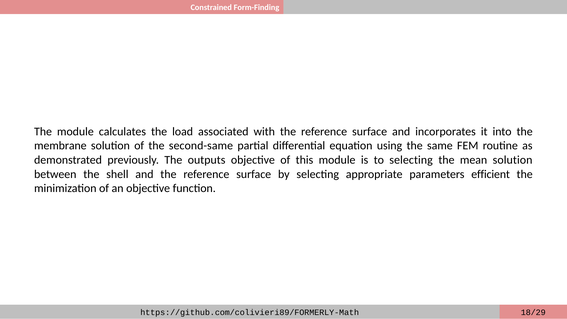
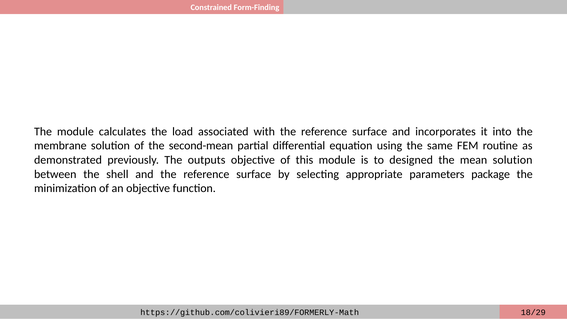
second-same: second-same -> second-mean
to selecting: selecting -> designed
efficient: efficient -> package
